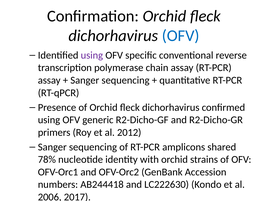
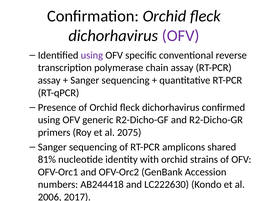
OFV at (181, 36) colour: blue -> purple
2012: 2012 -> 2075
78%: 78% -> 81%
